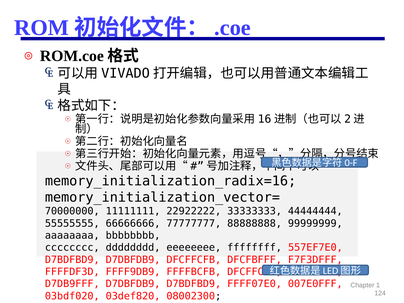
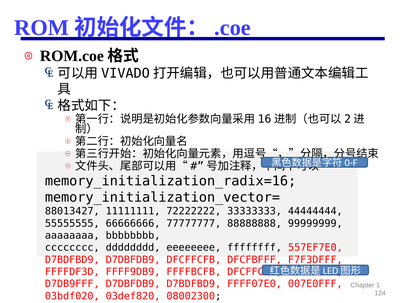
70000000: 70000000 -> 88013427
22922222: 22922222 -> 72222222
